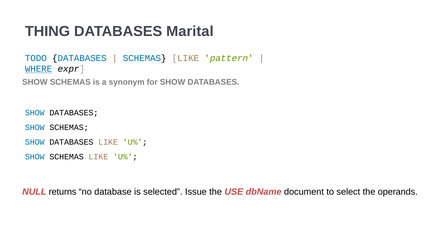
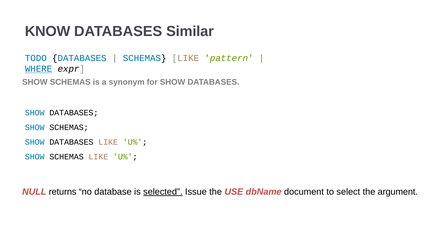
THING: THING -> KNOW
Marital: Marital -> Similar
selected underline: none -> present
operands: operands -> argument
